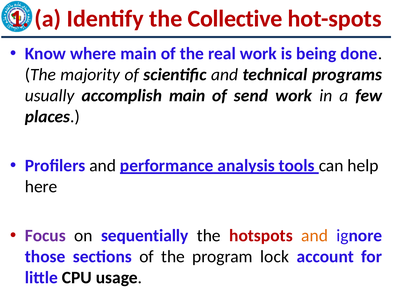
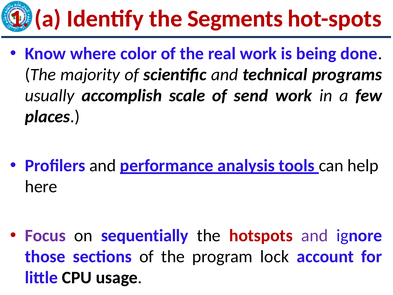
Collective: Collective -> Segments
where main: main -> color
accomplish main: main -> scale
and at (315, 235) colour: orange -> purple
